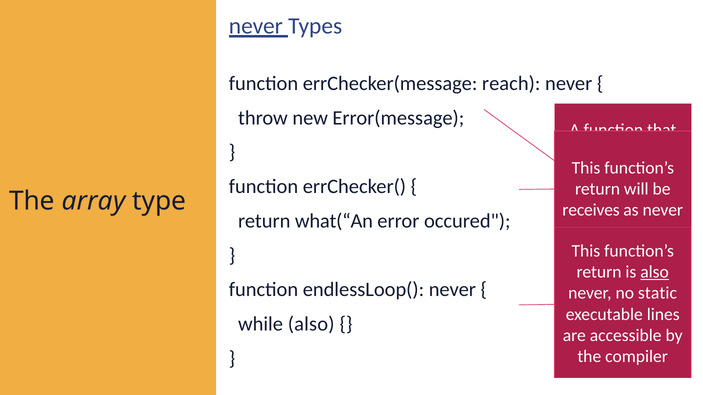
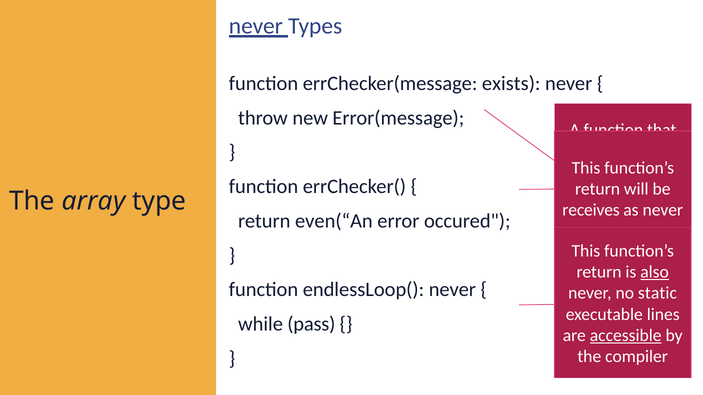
reach: reach -> exists
what(“An: what(“An -> even(“An
while also: also -> pass
accessible underline: none -> present
